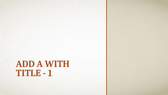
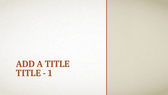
A WITH: WITH -> TITLE
